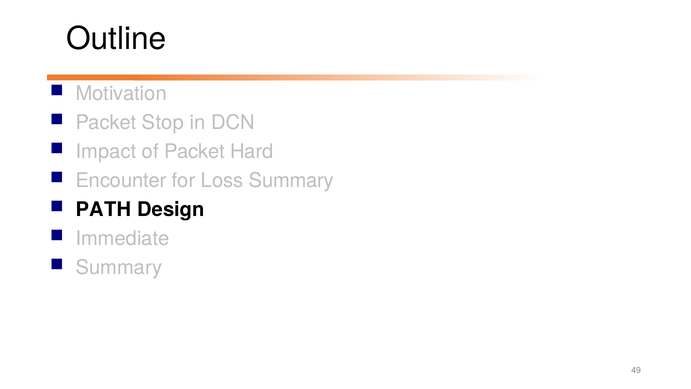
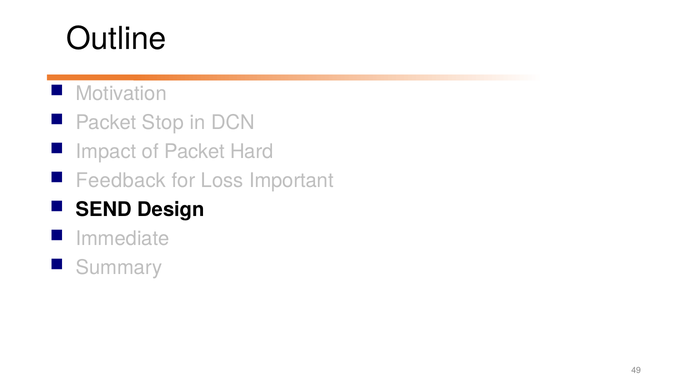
Encounter: Encounter -> Feedback
Loss Summary: Summary -> Important
PATH: PATH -> SEND
